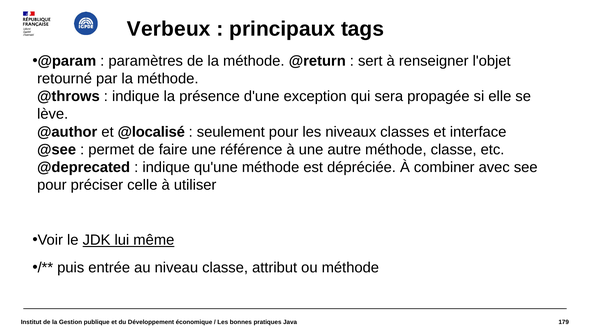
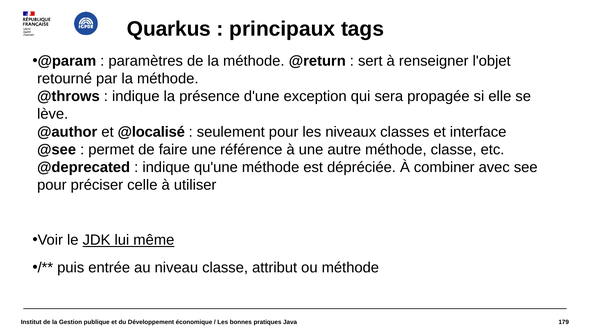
Verbeux: Verbeux -> Quarkus
